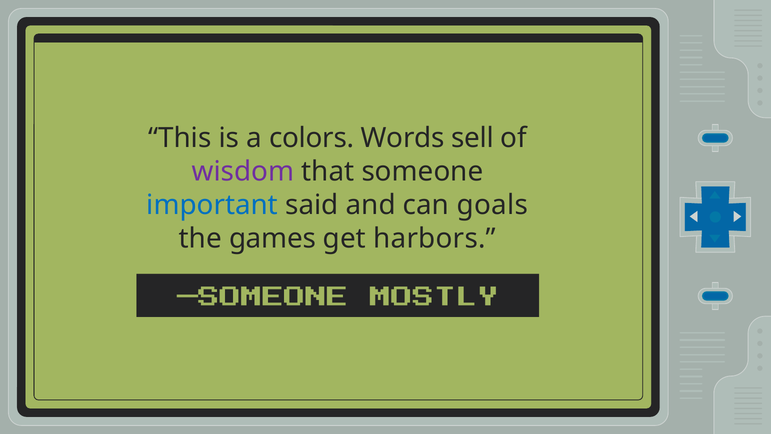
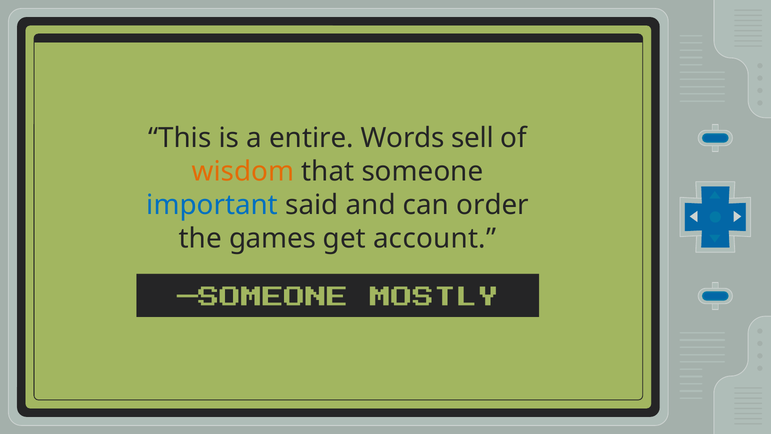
colors: colors -> entire
wisdom colour: purple -> orange
goals: goals -> order
harbors: harbors -> account
